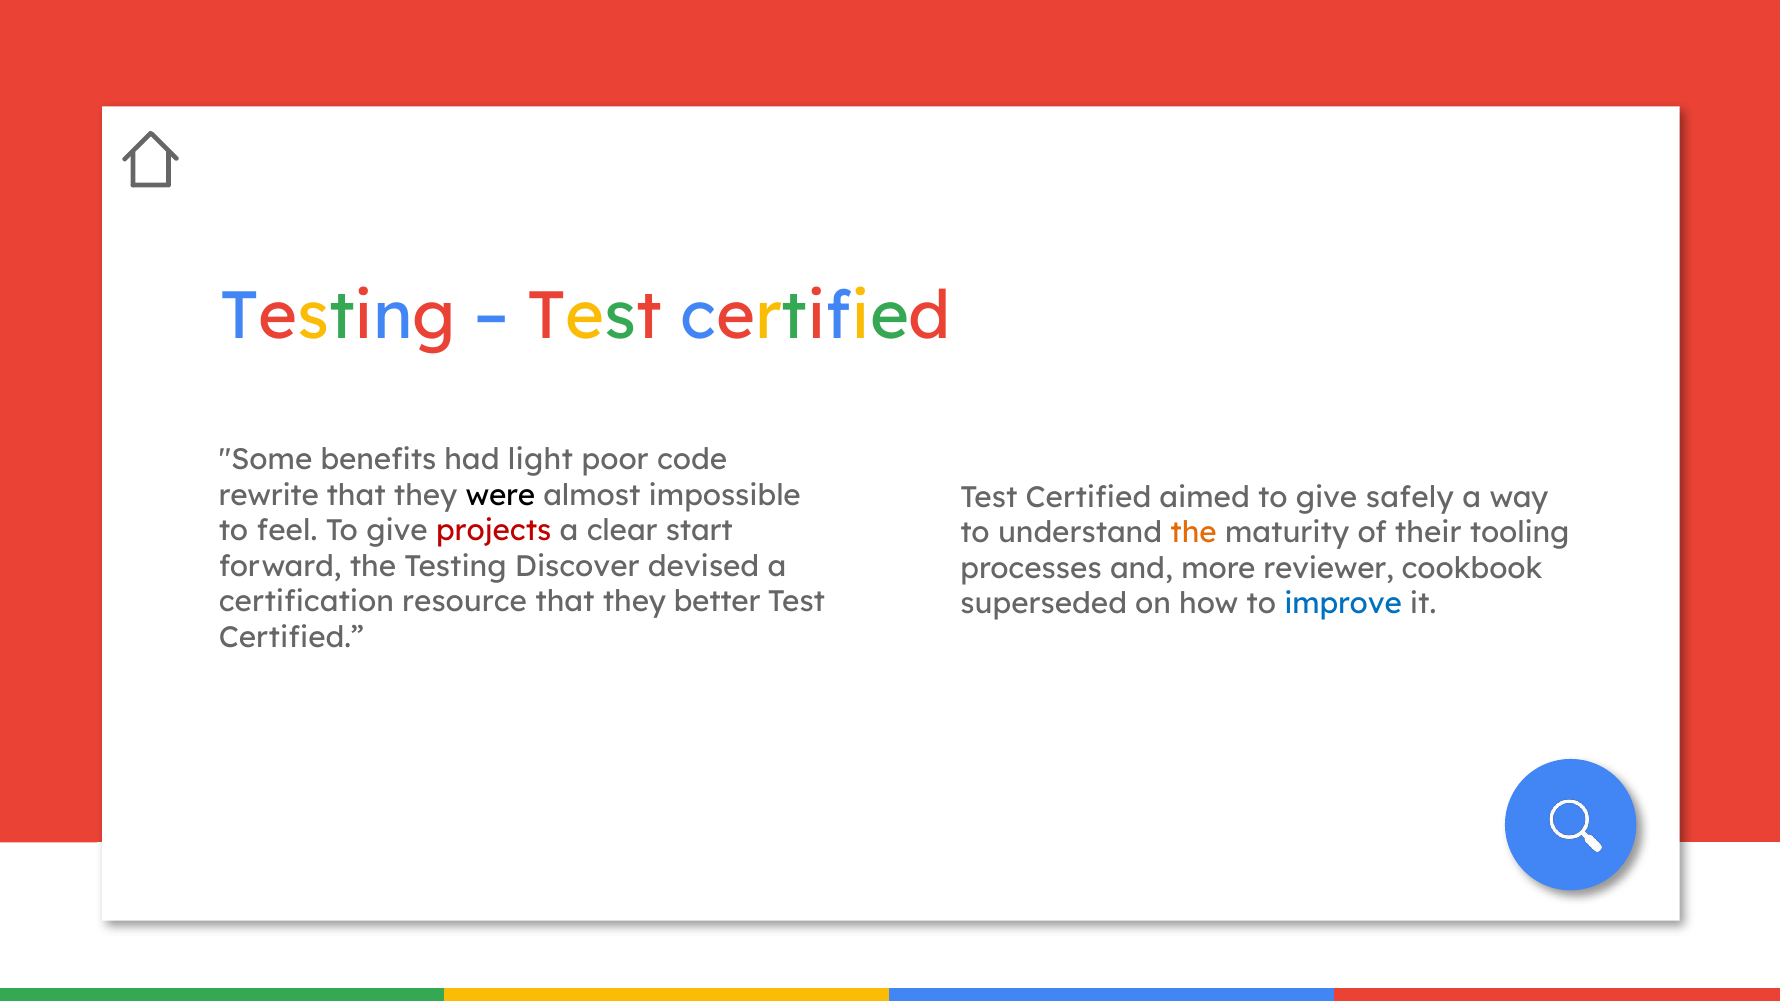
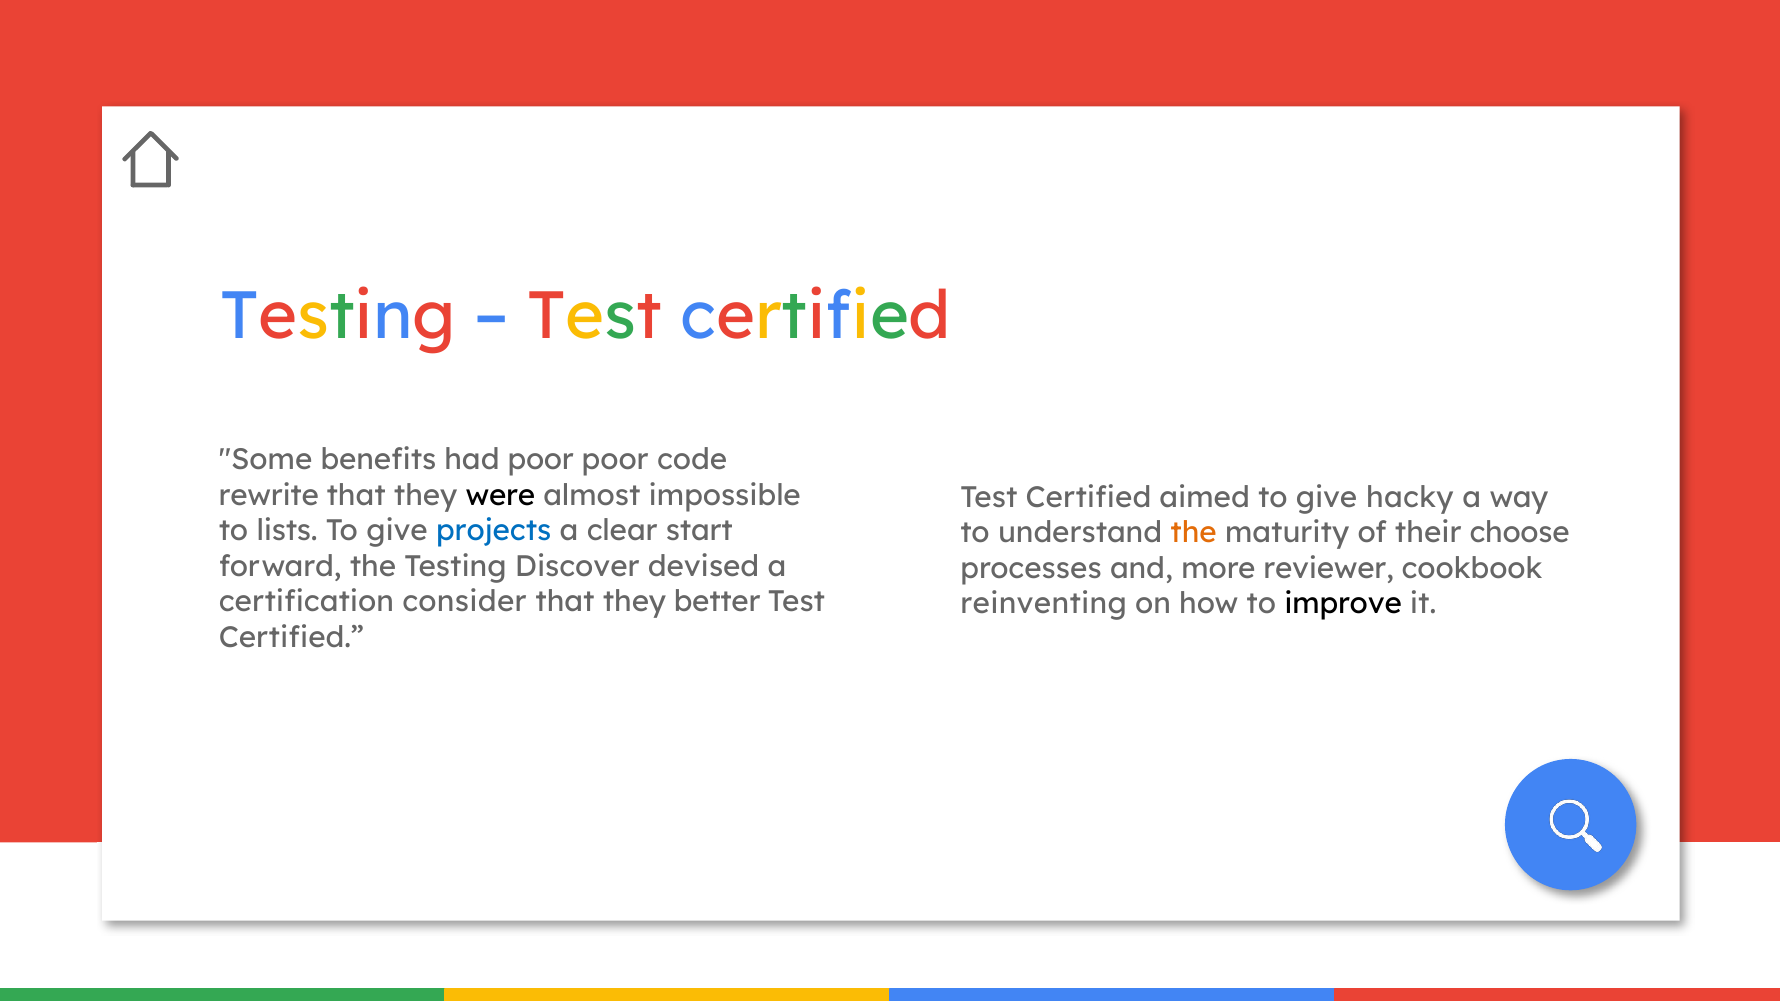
had light: light -> poor
safely: safely -> hacky
feel: feel -> lists
projects colour: red -> blue
tooling: tooling -> choose
resource: resource -> consider
superseded: superseded -> reinventing
improve colour: blue -> black
